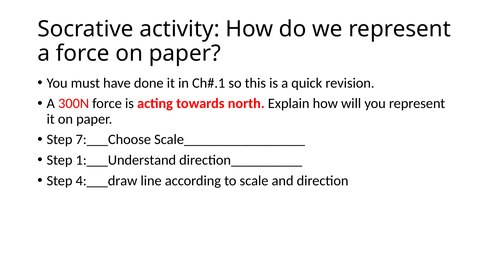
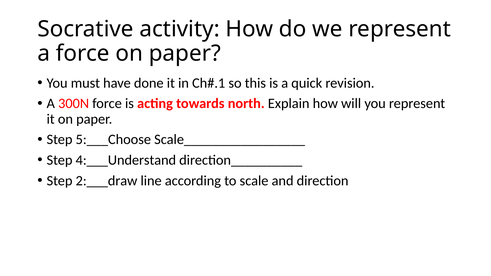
7:___Choose: 7:___Choose -> 5:___Choose
1:___Understand: 1:___Understand -> 4:___Understand
4:___draw: 4:___draw -> 2:___draw
